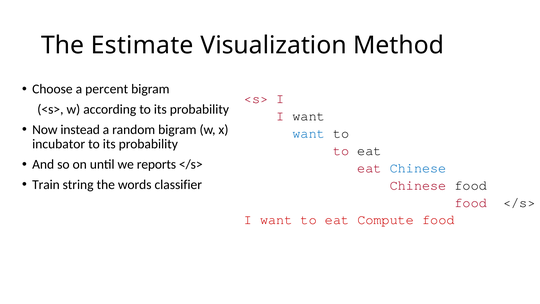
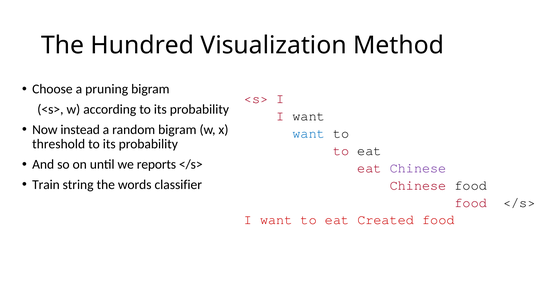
Estimate: Estimate -> Hundred
percent: percent -> pruning
incubator: incubator -> threshold
Chinese at (418, 168) colour: blue -> purple
Compute: Compute -> Created
